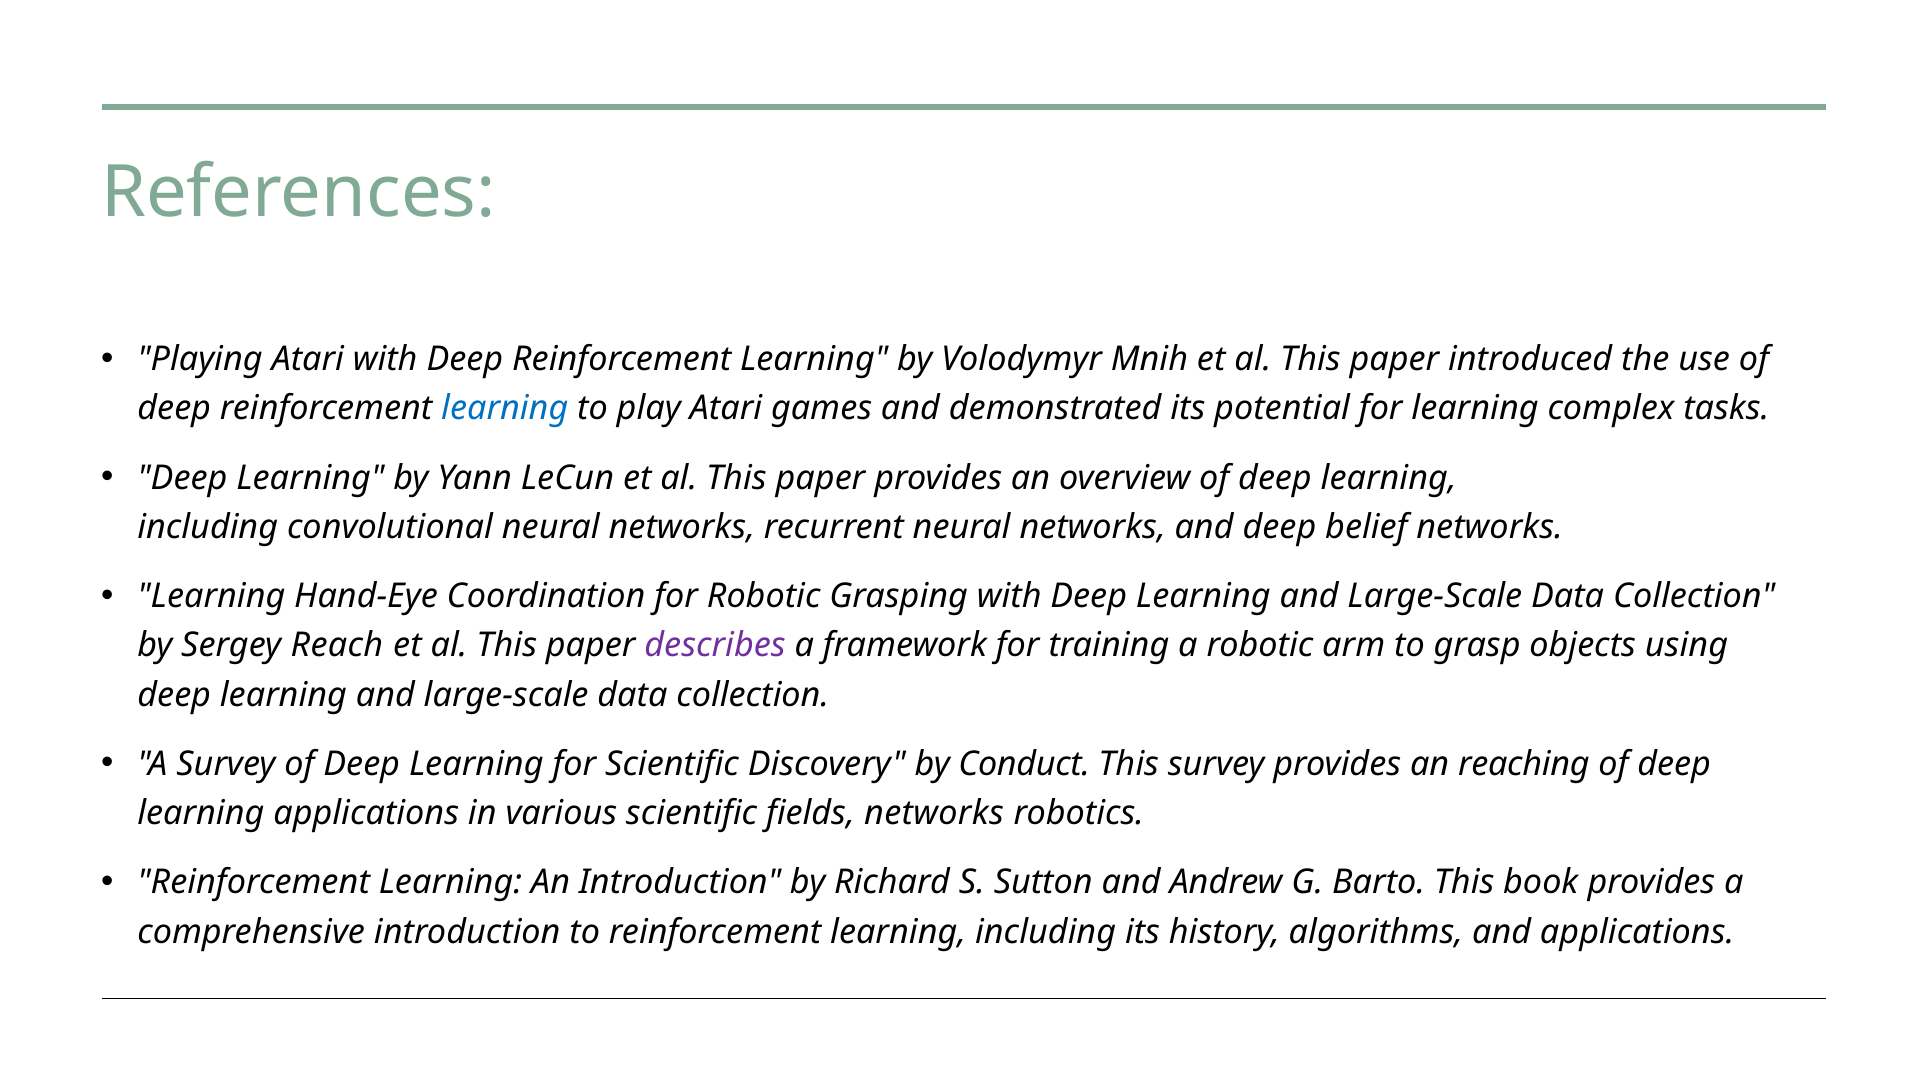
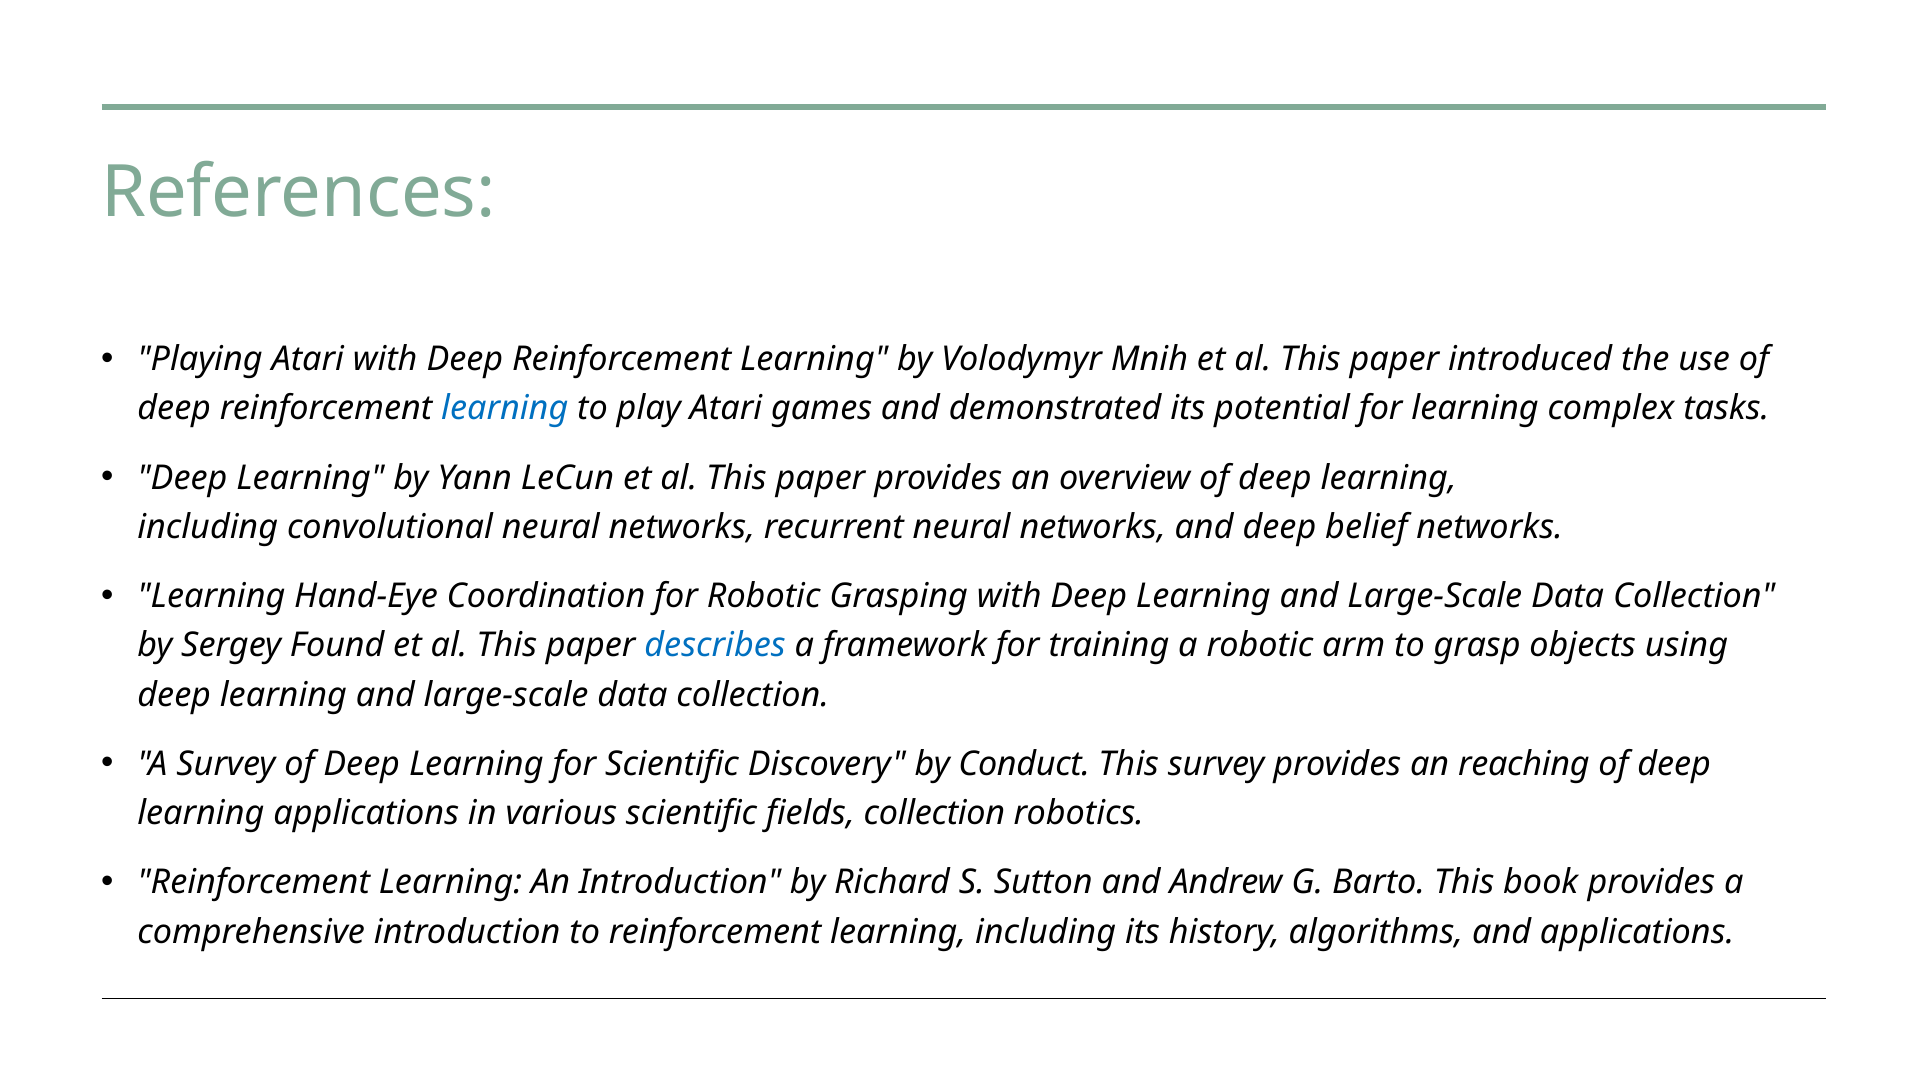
Reach: Reach -> Found
describes colour: purple -> blue
fields networks: networks -> collection
